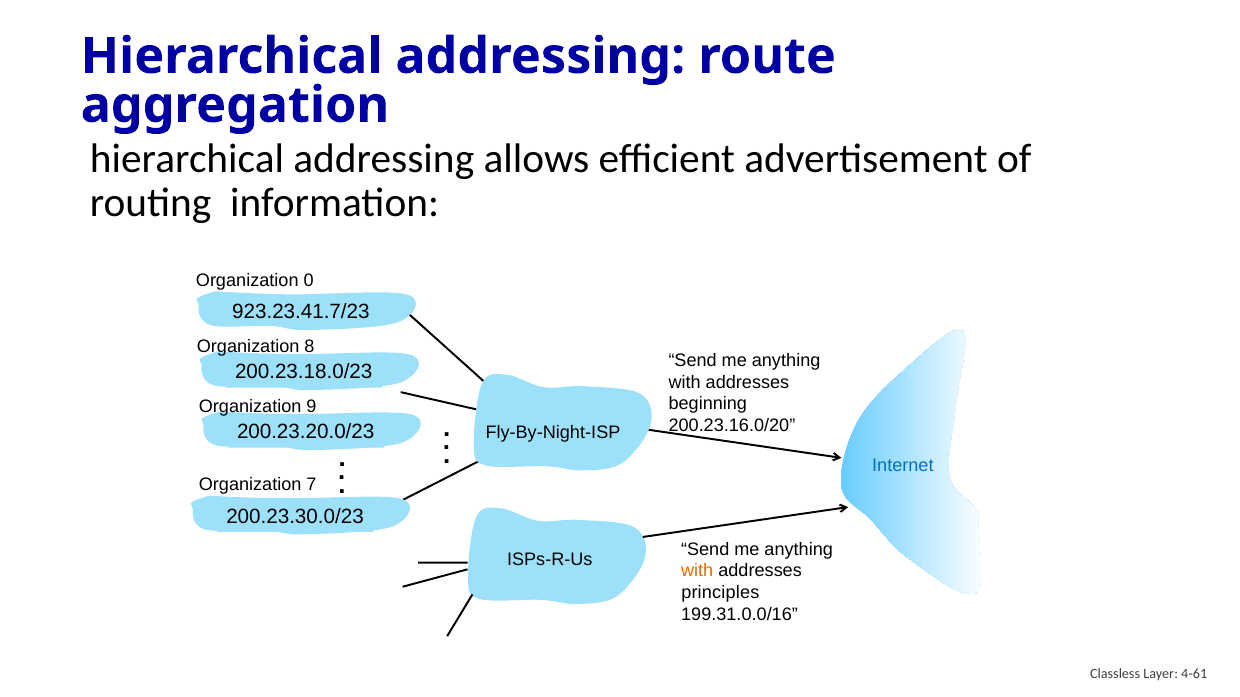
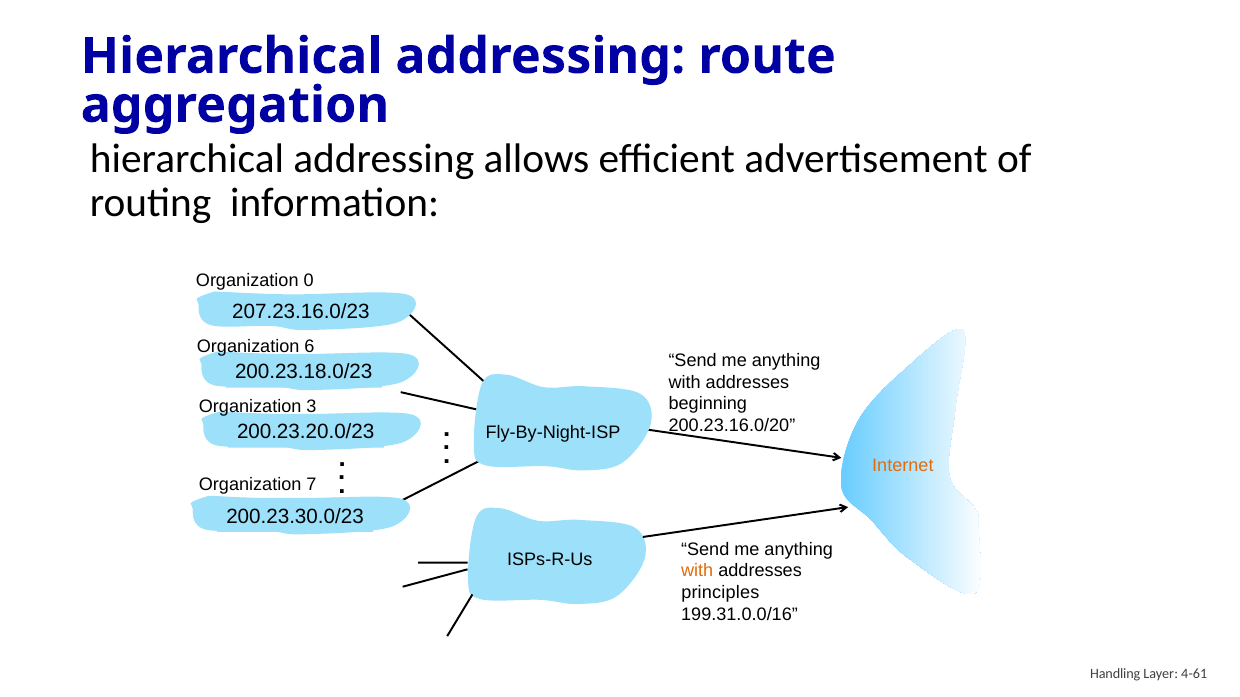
923.23.41.7/23: 923.23.41.7/23 -> 207.23.16.0/23
8: 8 -> 6
9: 9 -> 3
Internet colour: blue -> orange
Classless: Classless -> Handling
